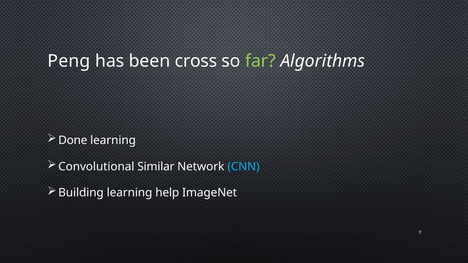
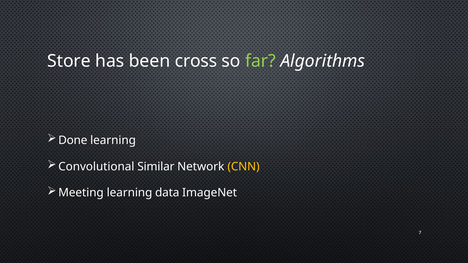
Peng: Peng -> Store
CNN colour: light blue -> yellow
Building: Building -> Meeting
help: help -> data
